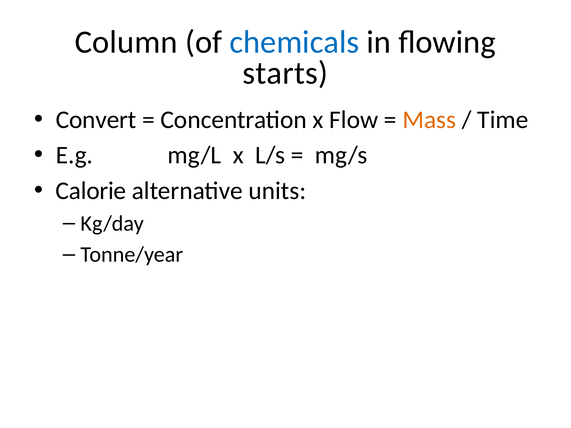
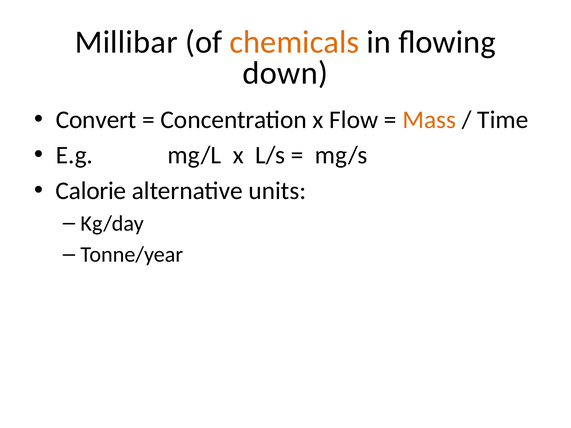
Column: Column -> Millibar
chemicals colour: blue -> orange
starts: starts -> down
